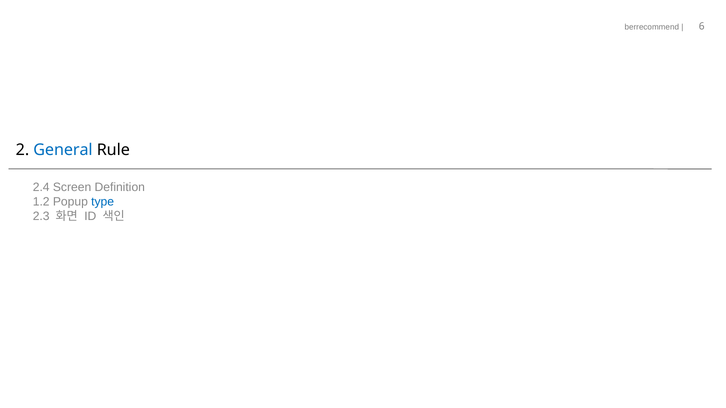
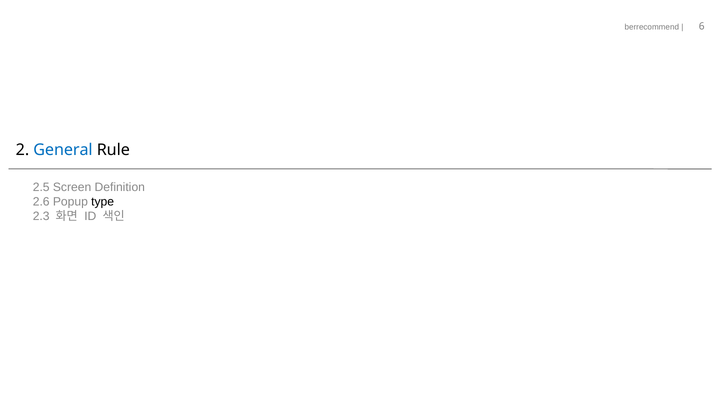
2.4: 2.4 -> 2.5
1.2: 1.2 -> 2.6
type colour: blue -> black
